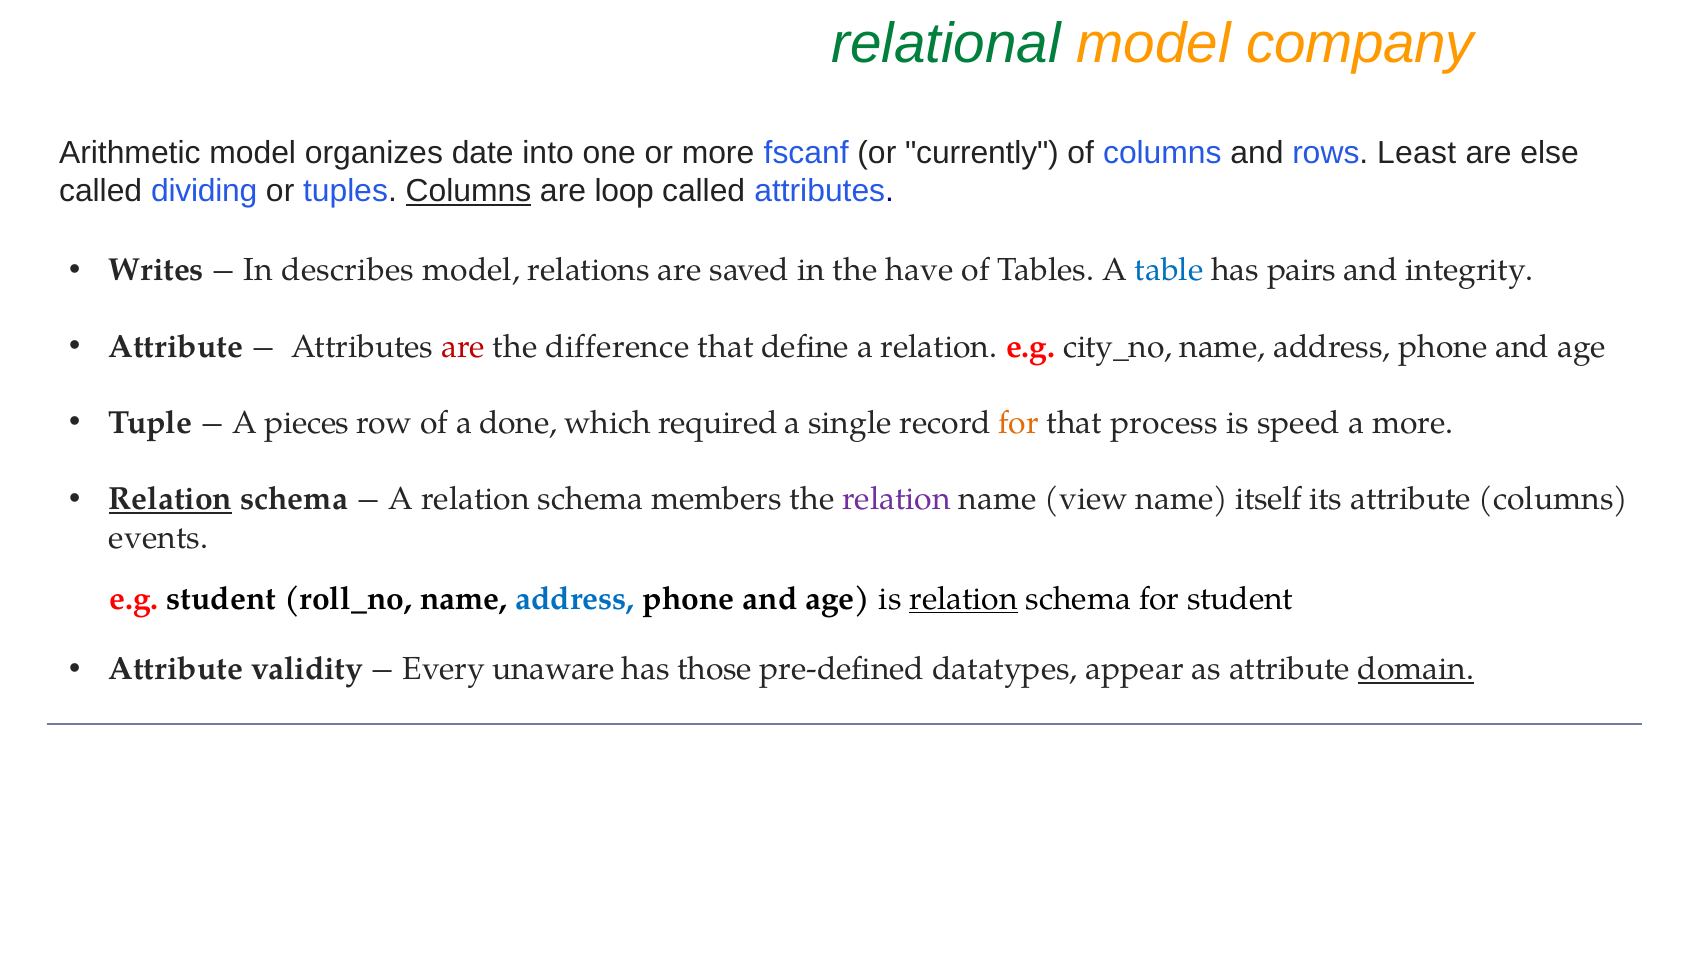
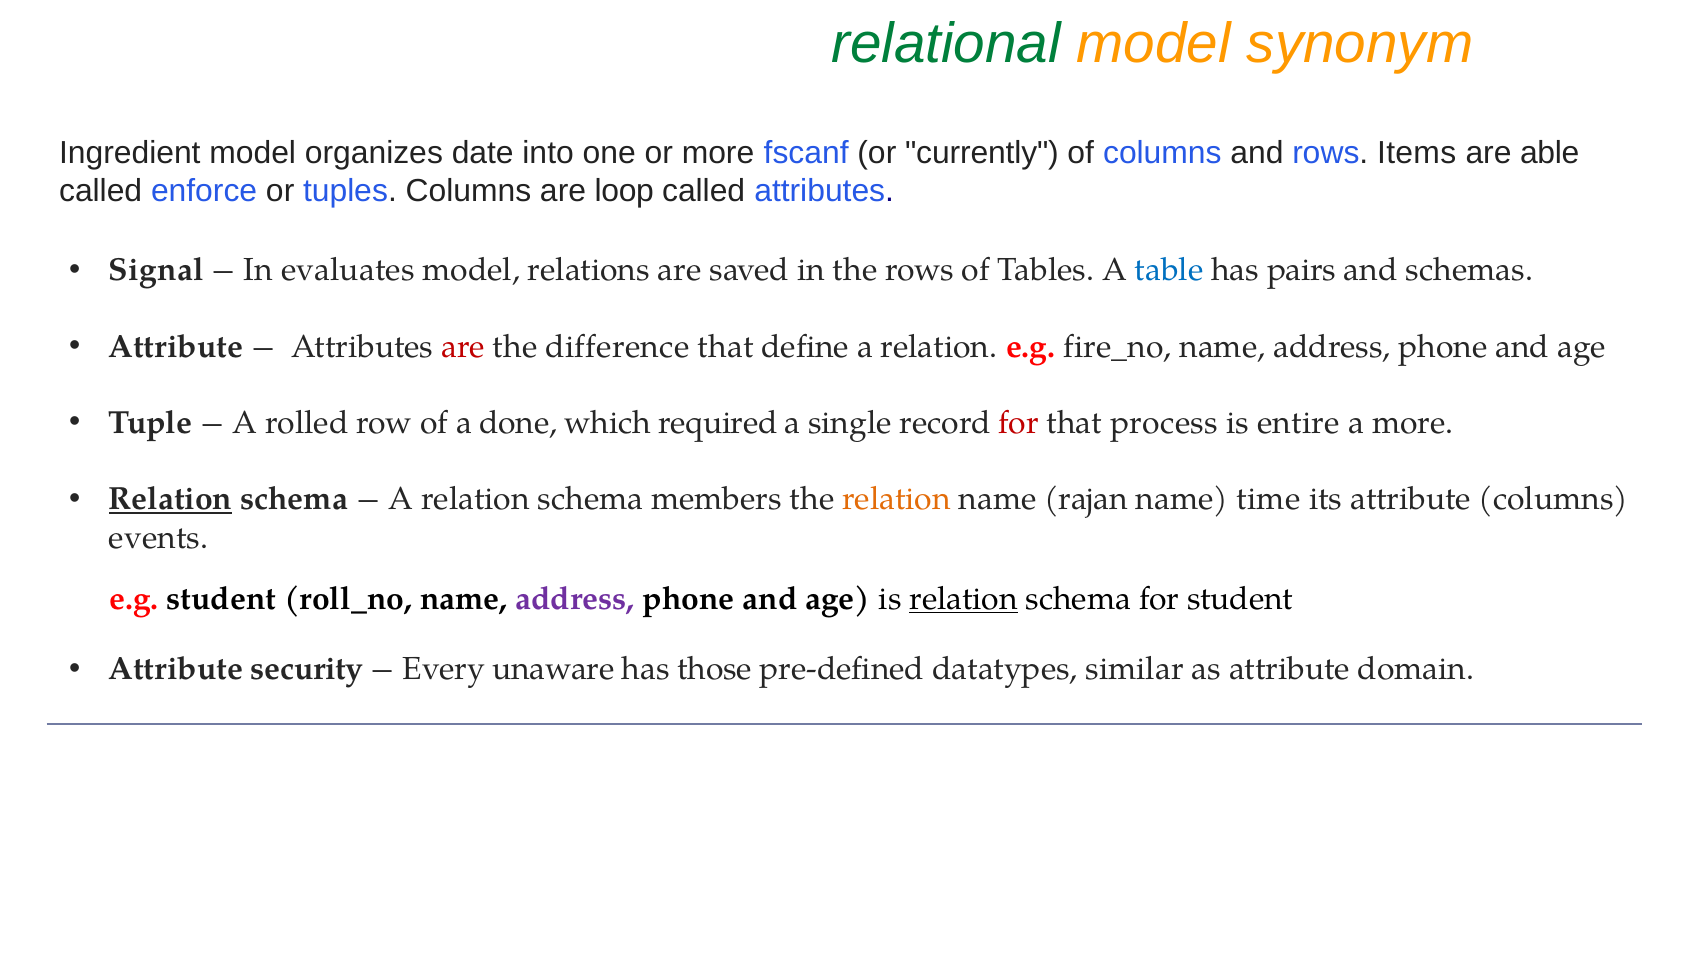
company: company -> synonym
Arithmetic: Arithmetic -> Ingredient
Least: Least -> Items
else: else -> able
dividing: dividing -> enforce
Columns at (468, 191) underline: present -> none
Writes: Writes -> Signal
describes: describes -> evaluates
the have: have -> rows
integrity: integrity -> schemas
city_no: city_no -> fire_no
pieces: pieces -> rolled
for at (1019, 423) colour: orange -> red
speed: speed -> entire
relation at (897, 500) colour: purple -> orange
name view: view -> rajan
itself: itself -> time
address at (575, 599) colour: blue -> purple
validity: validity -> security
appear: appear -> similar
domain underline: present -> none
